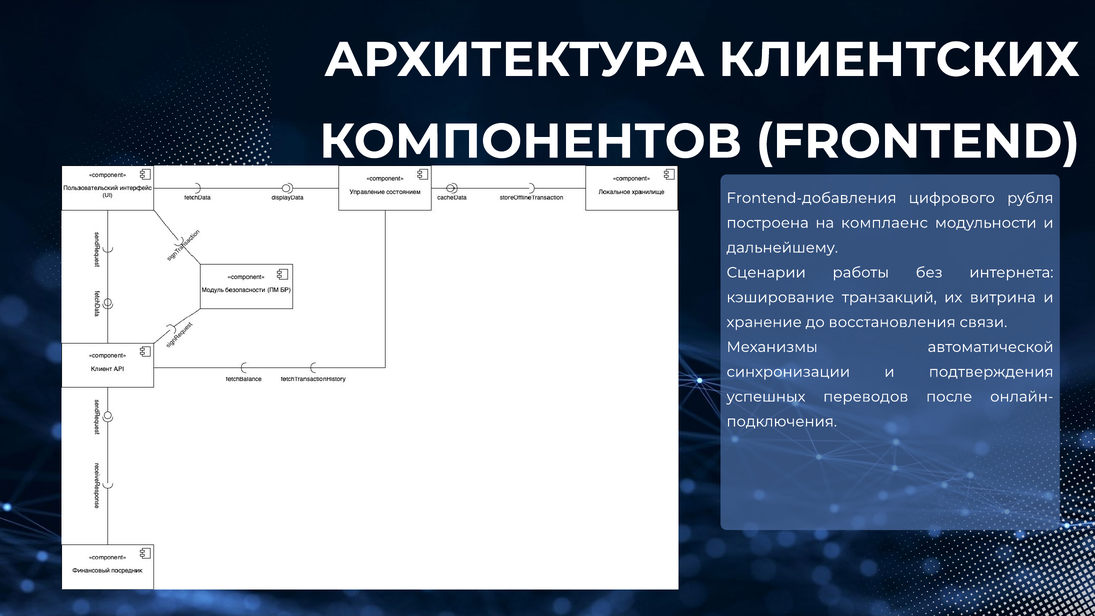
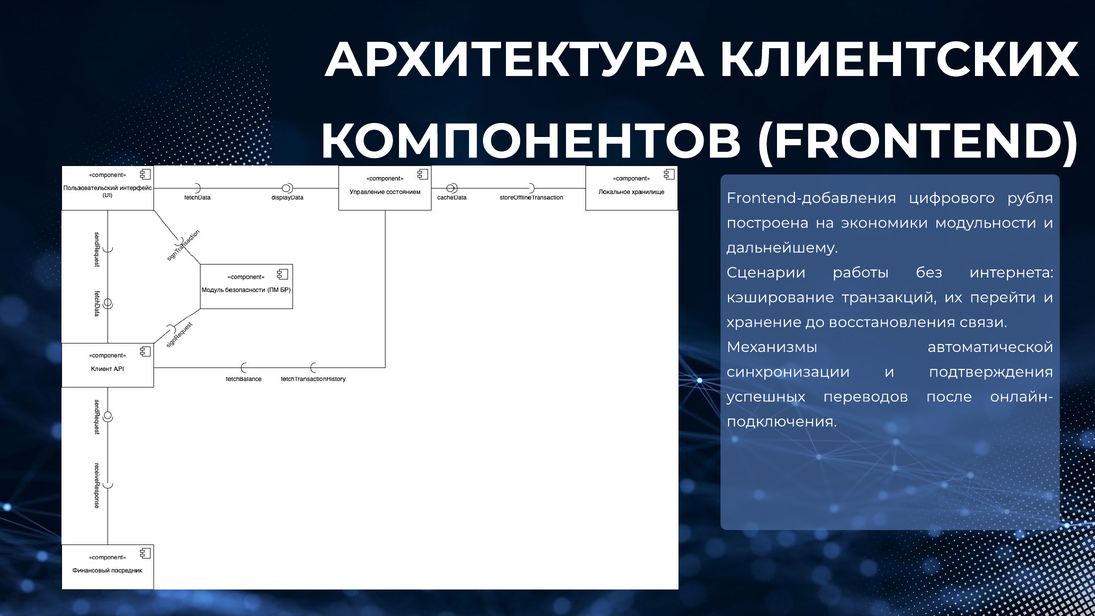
комплаенс: комплаенс -> экономики
витрина: витрина -> перейти
